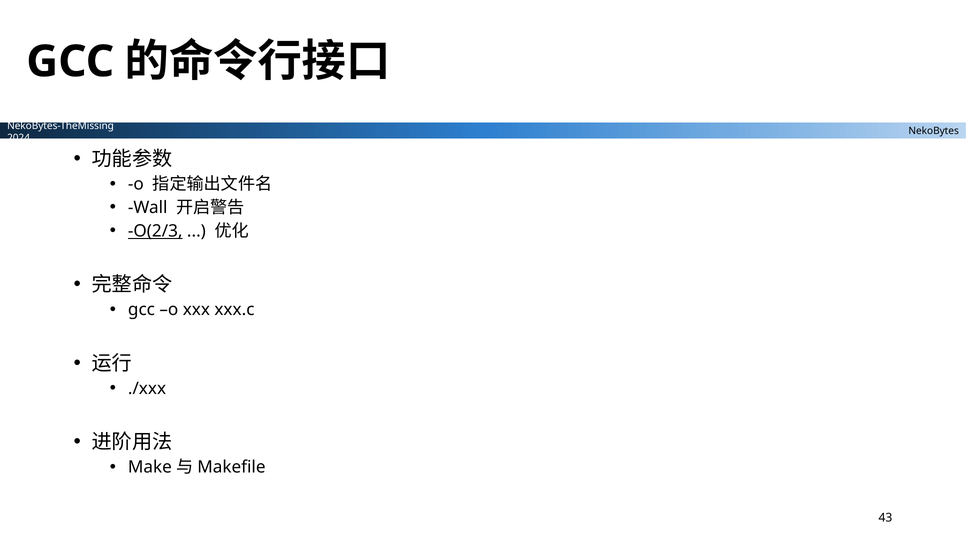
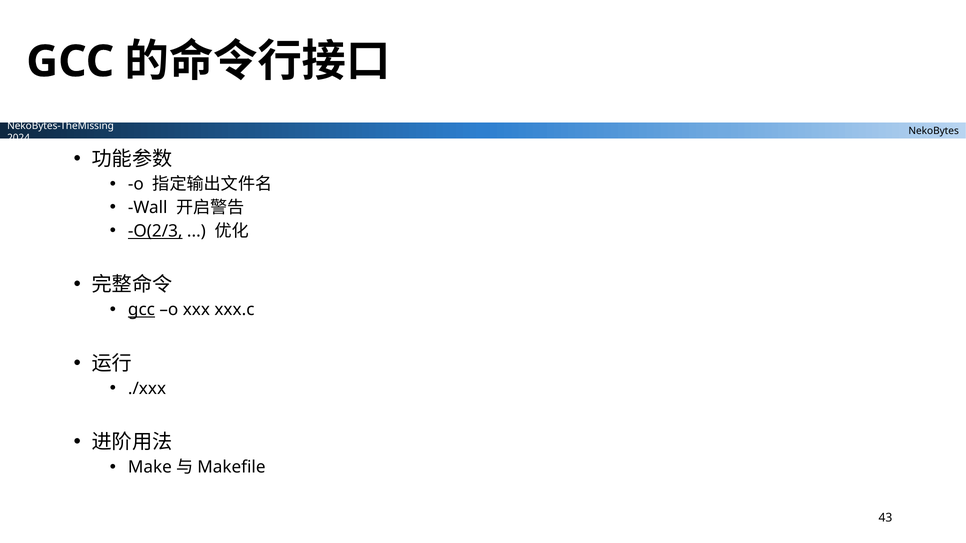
gcc at (141, 310) underline: none -> present
